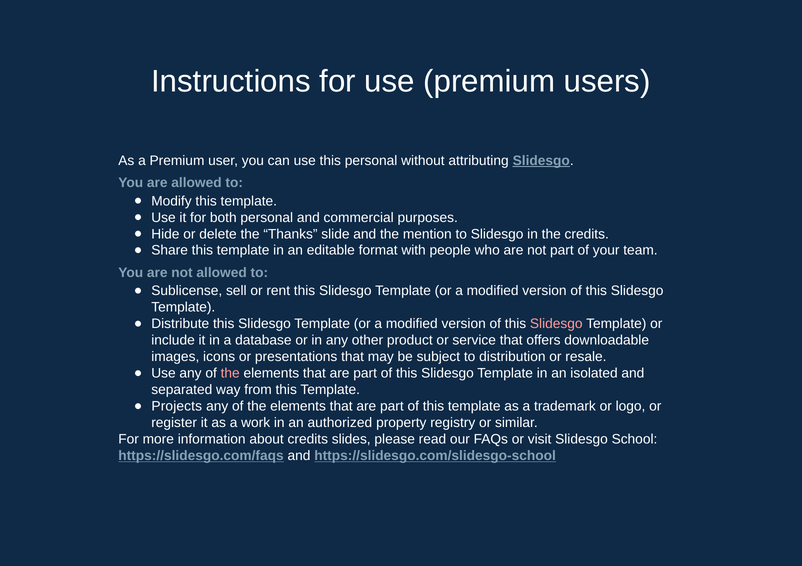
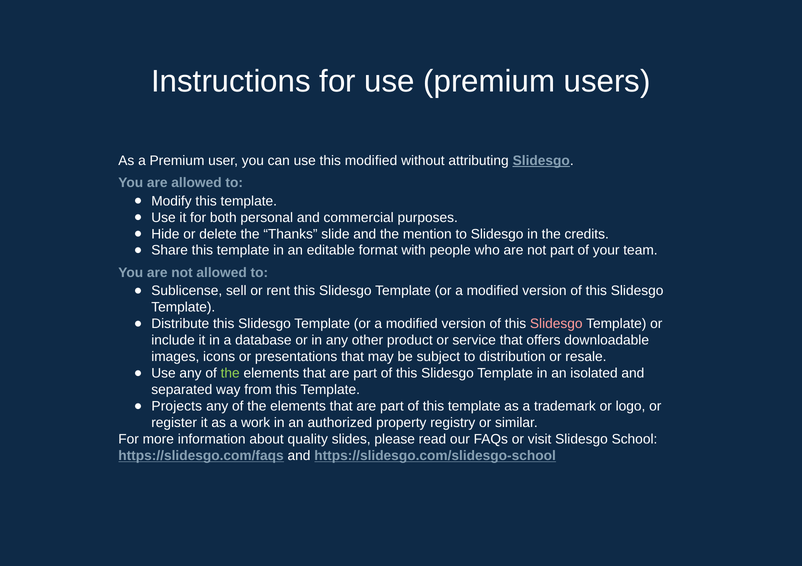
this personal: personal -> modified
the at (230, 374) colour: pink -> light green
about credits: credits -> quality
